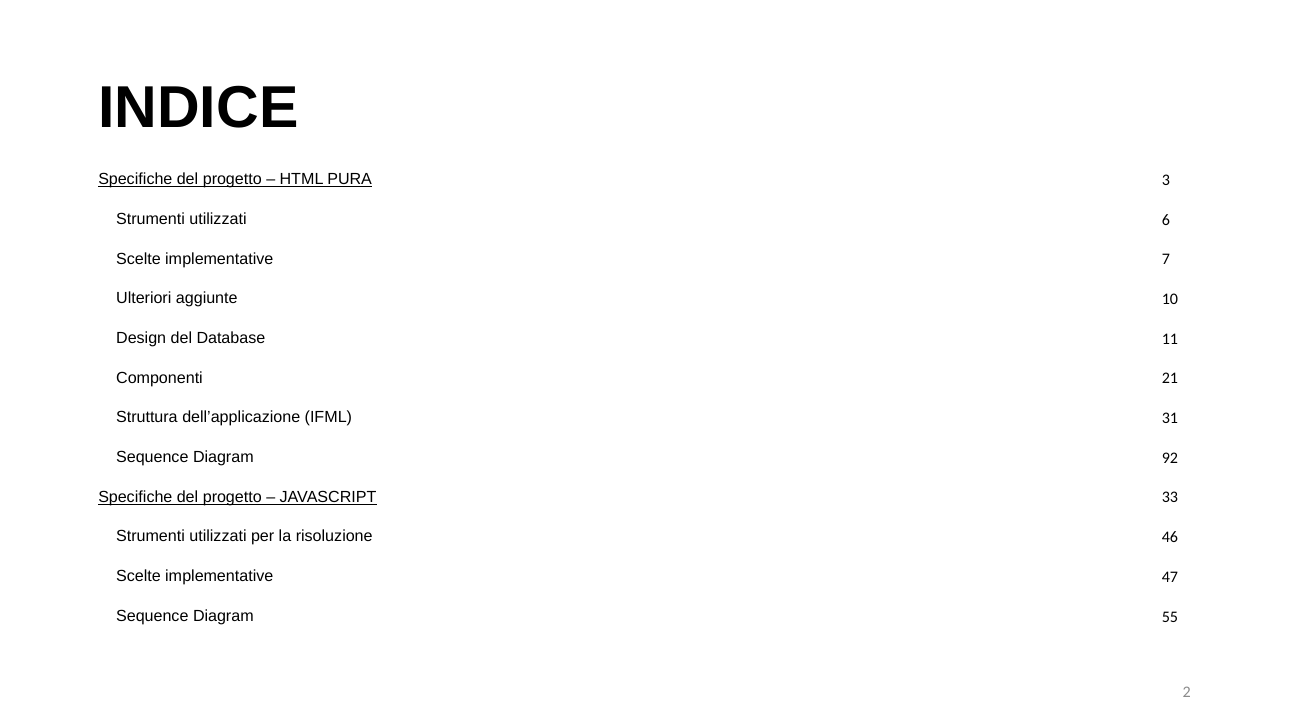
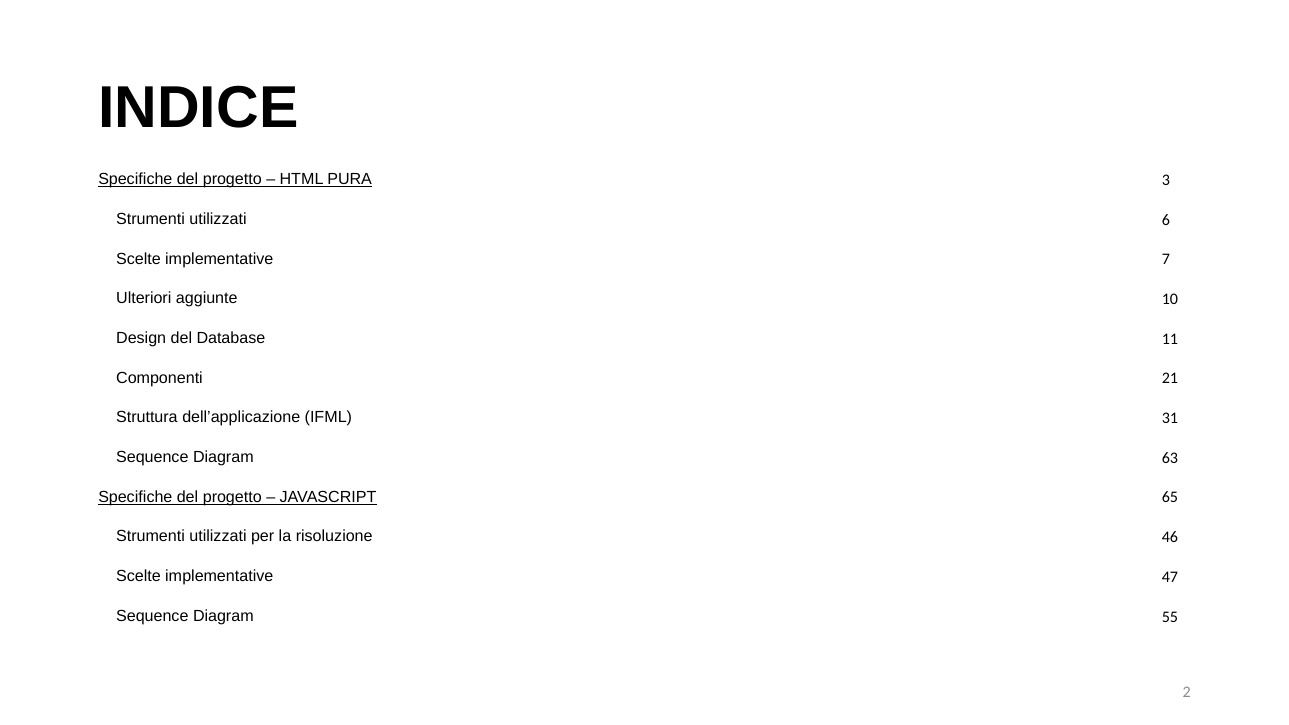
92: 92 -> 63
33: 33 -> 65
